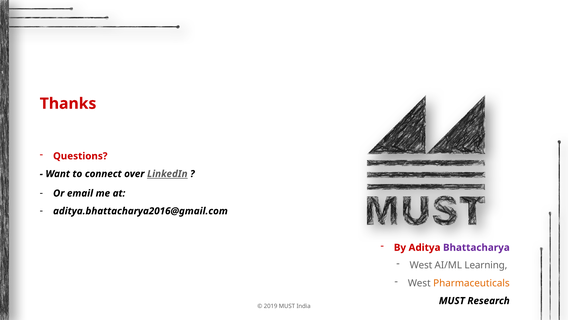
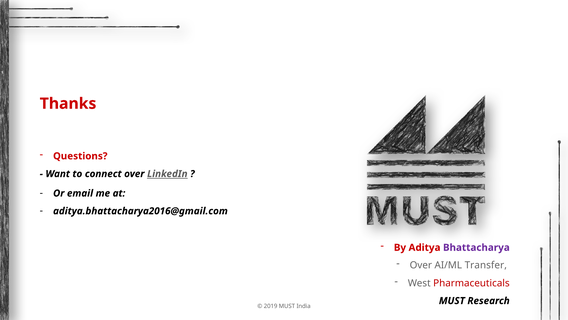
West at (421, 265): West -> Over
Learning: Learning -> Transfer
Pharmaceuticals colour: orange -> red
